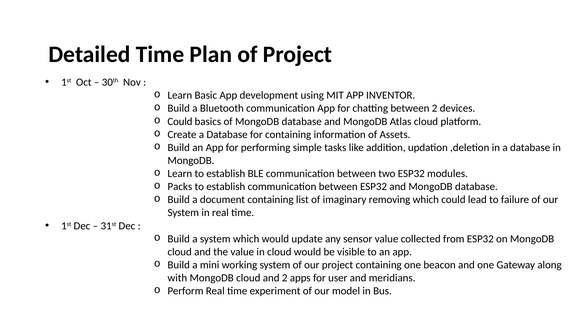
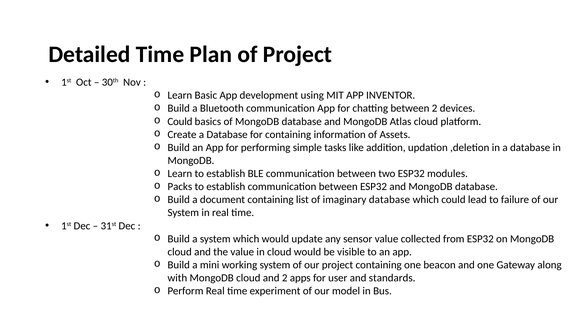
imaginary removing: removing -> database
meridians: meridians -> standards
